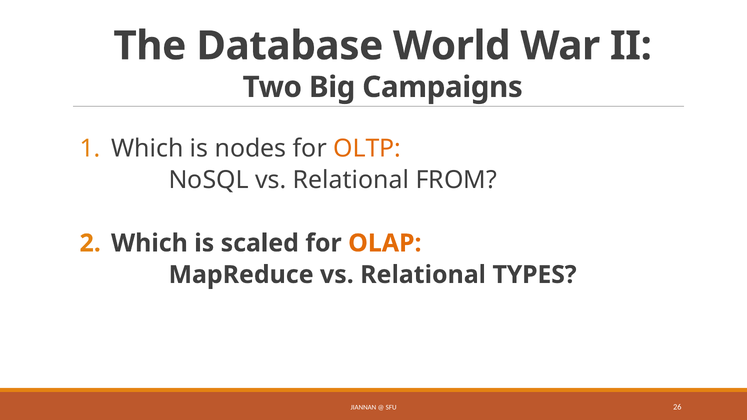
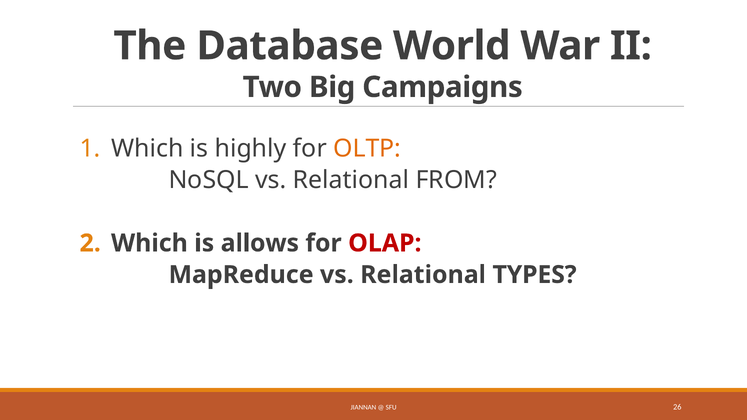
nodes: nodes -> highly
scaled: scaled -> allows
OLAP colour: orange -> red
